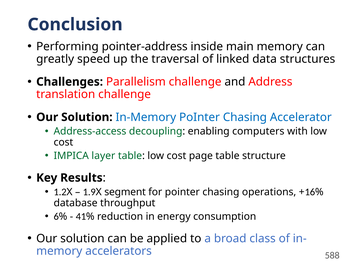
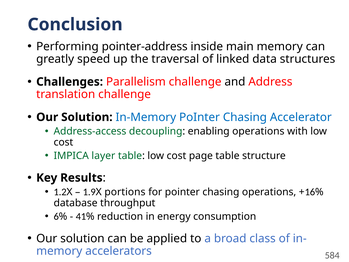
enabling computers: computers -> operations
segment: segment -> portions
588: 588 -> 584
